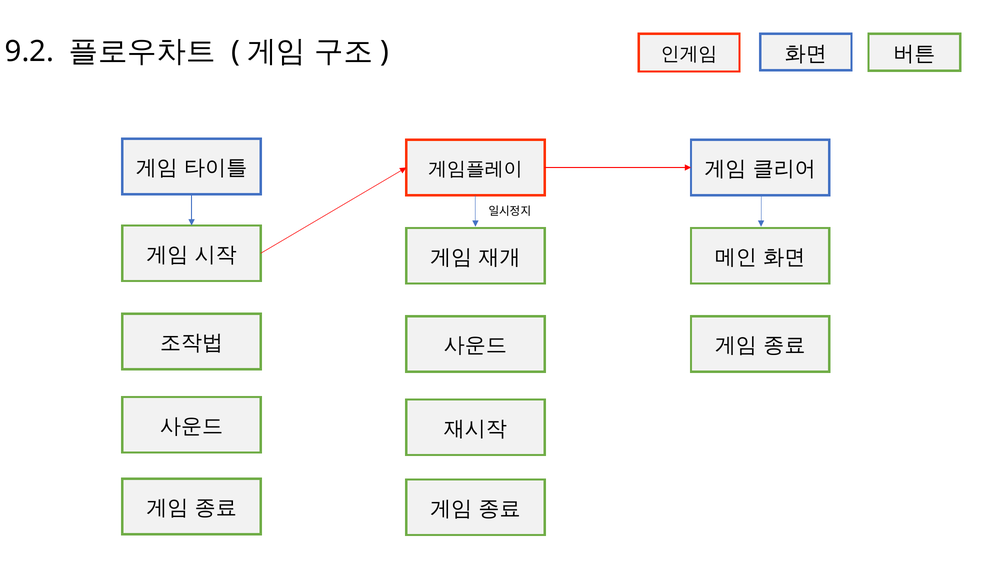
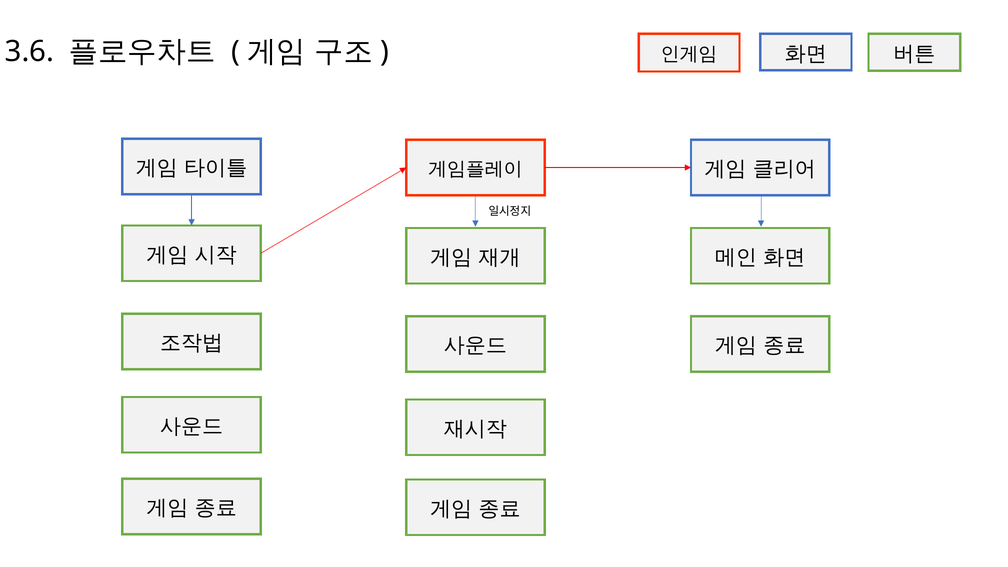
9.2: 9.2 -> 3.6
